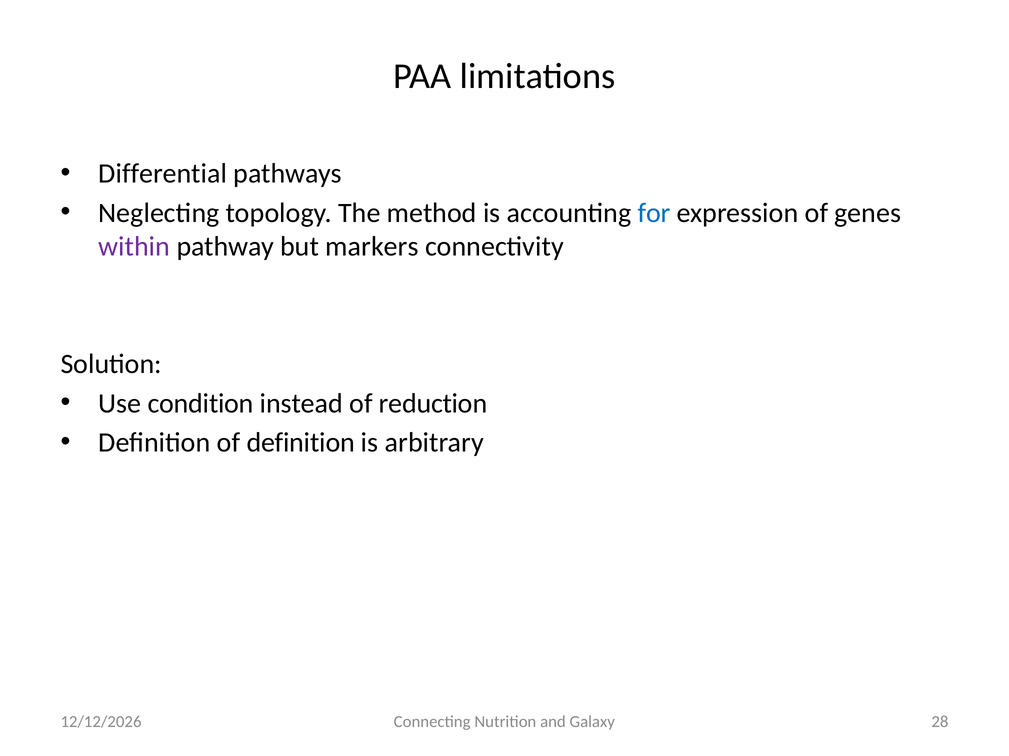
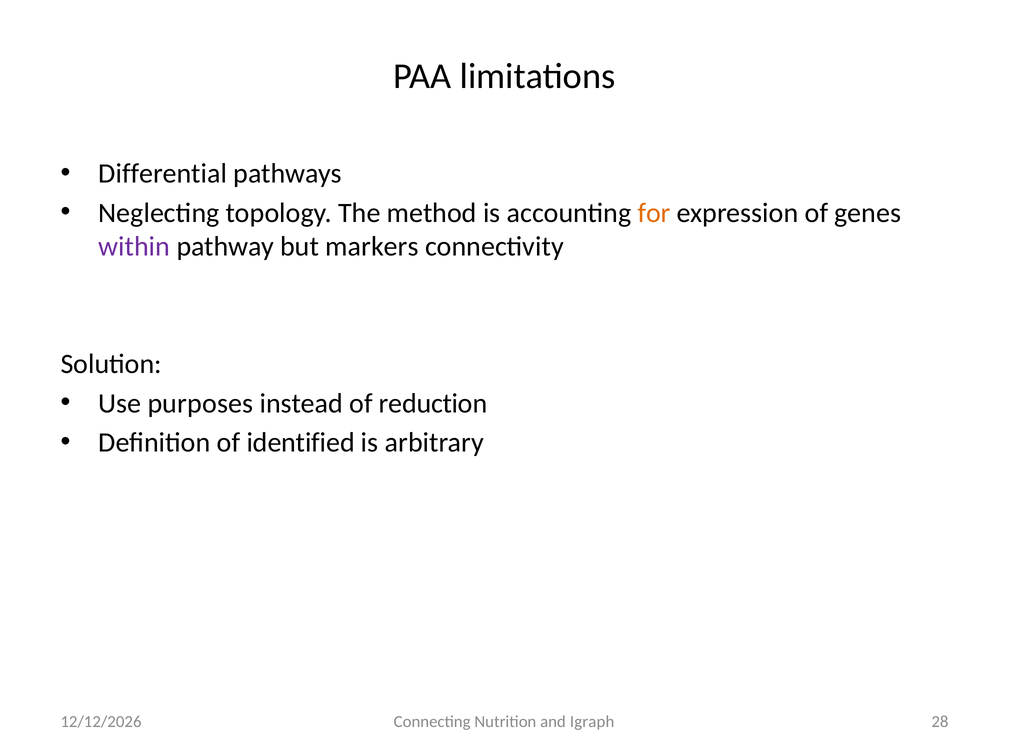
for colour: blue -> orange
condition: condition -> purposes
of definition: definition -> identified
Galaxy: Galaxy -> Igraph
